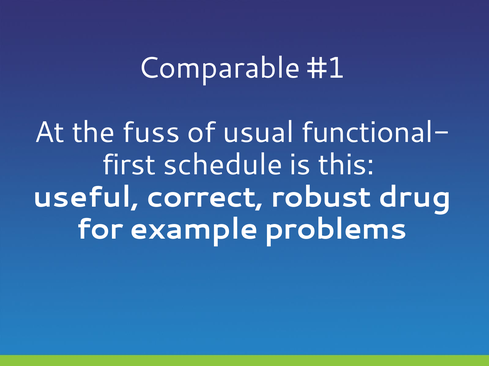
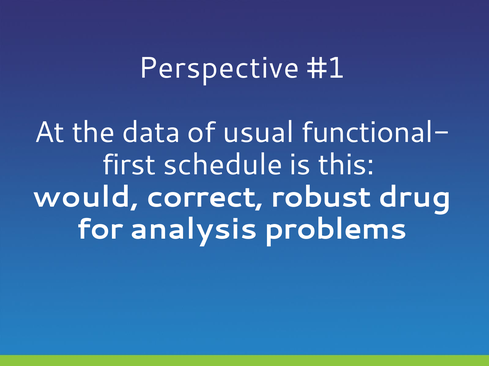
Comparable: Comparable -> Perspective
fuss: fuss -> data
useful: useful -> would
example: example -> analysis
